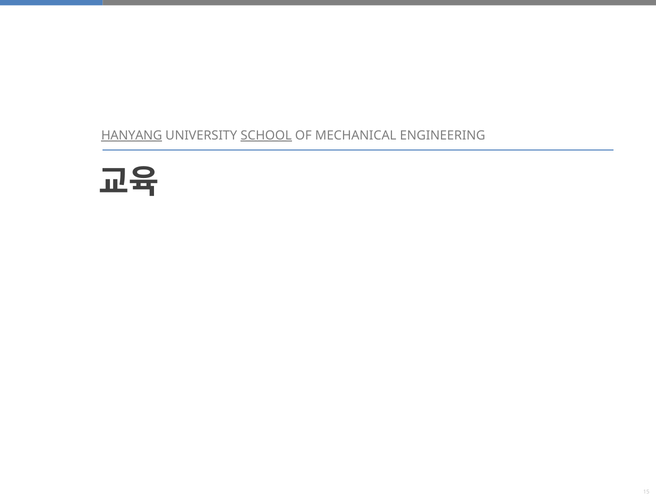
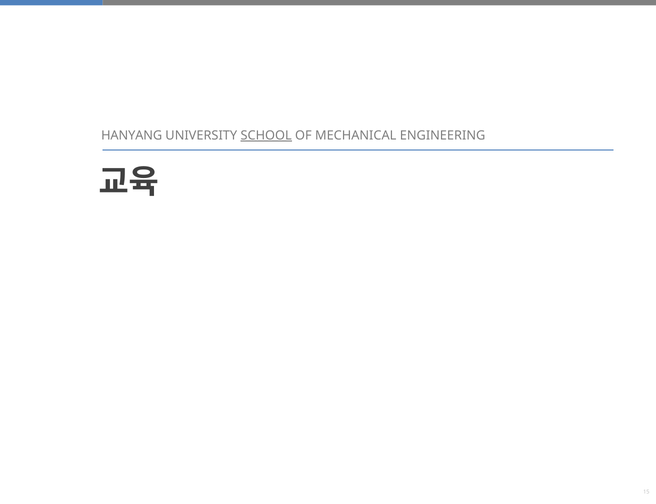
HANYANG underline: present -> none
